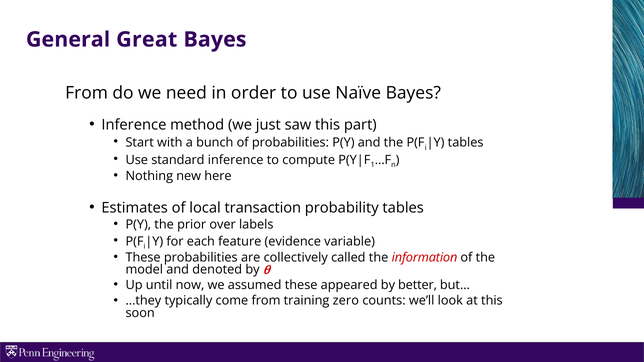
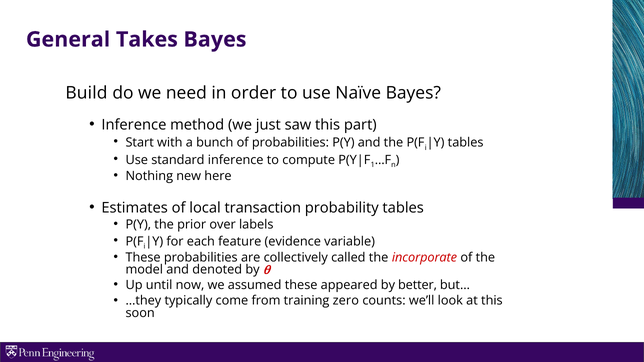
Great: Great -> Takes
From at (87, 93): From -> Build
information: information -> incorporate
